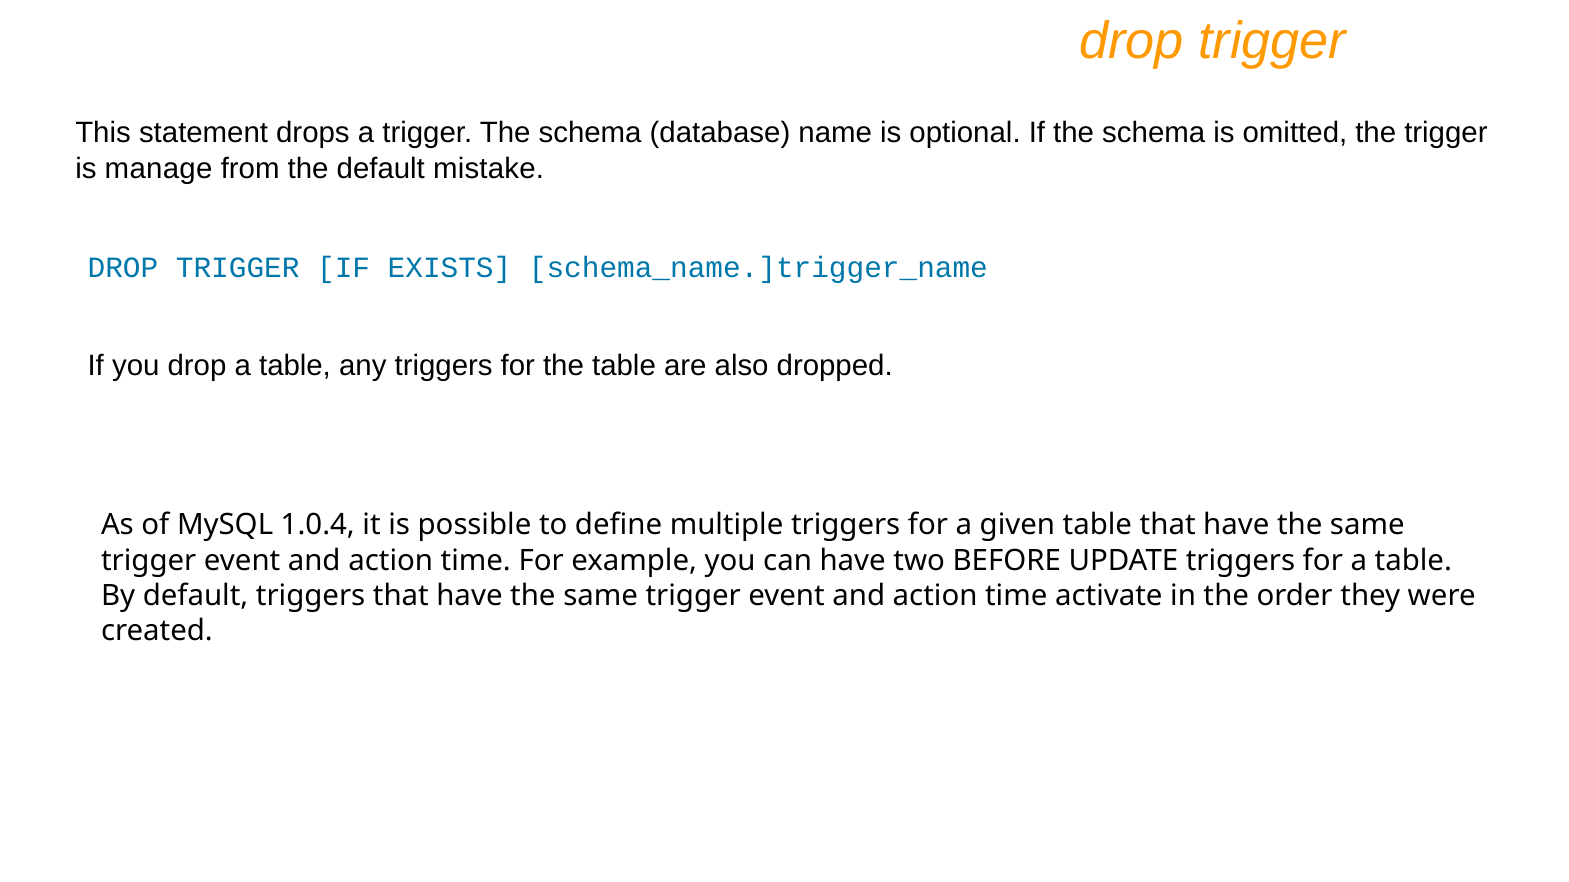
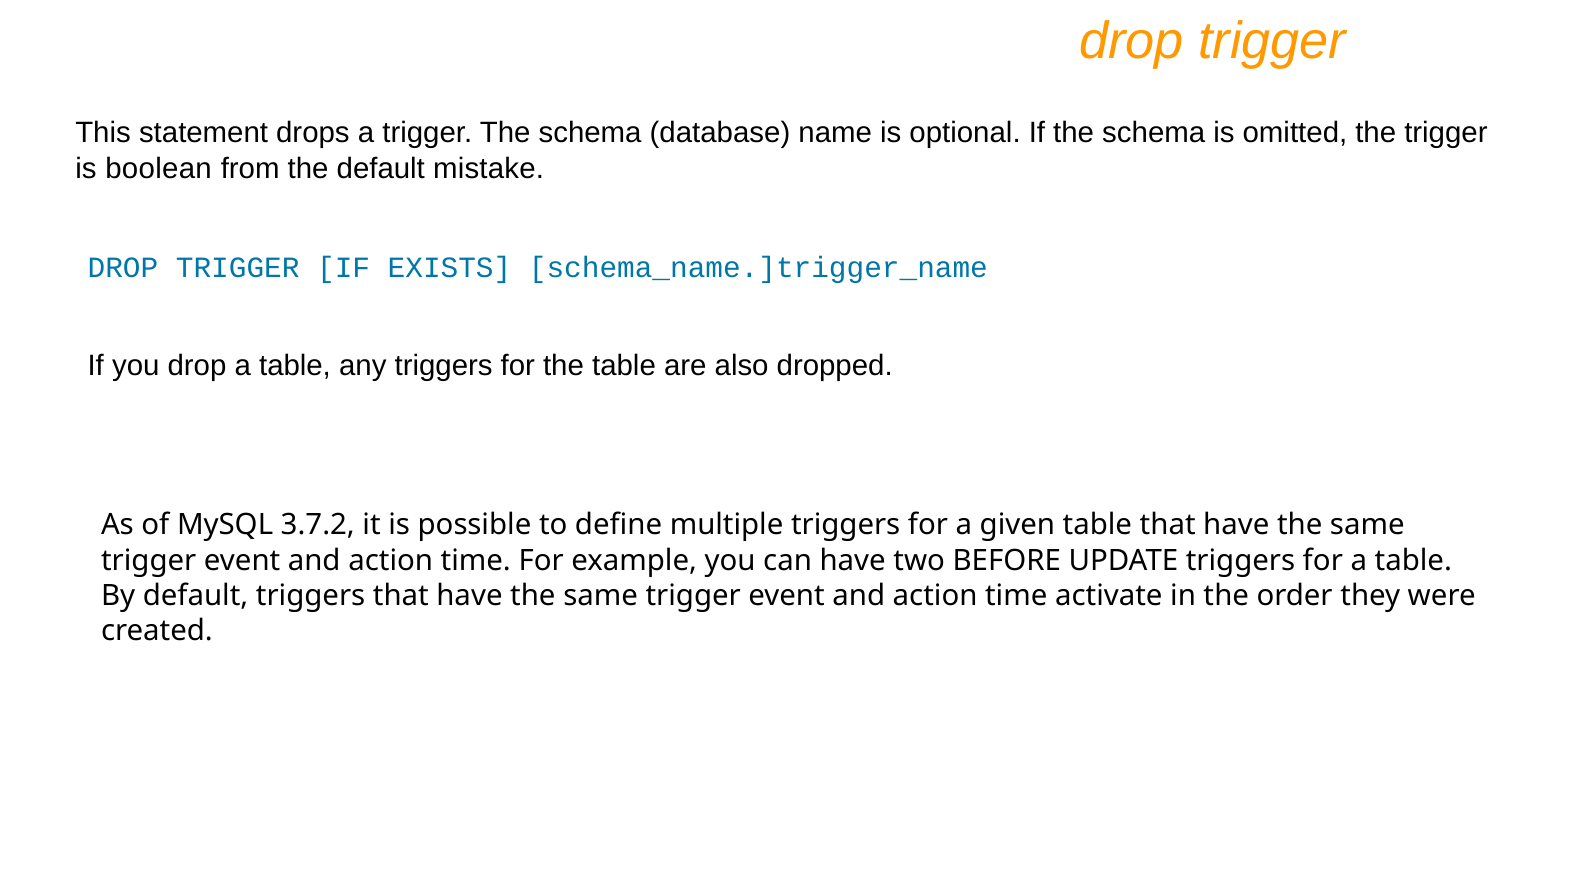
manage: manage -> boolean
1.0.4: 1.0.4 -> 3.7.2
